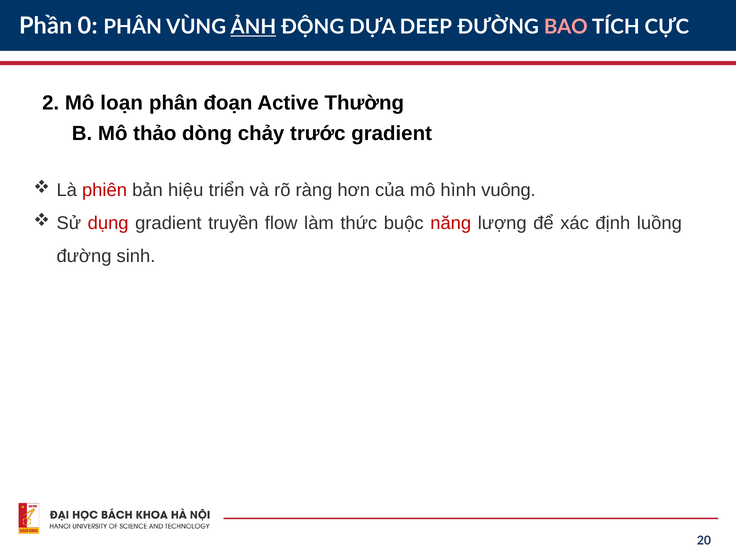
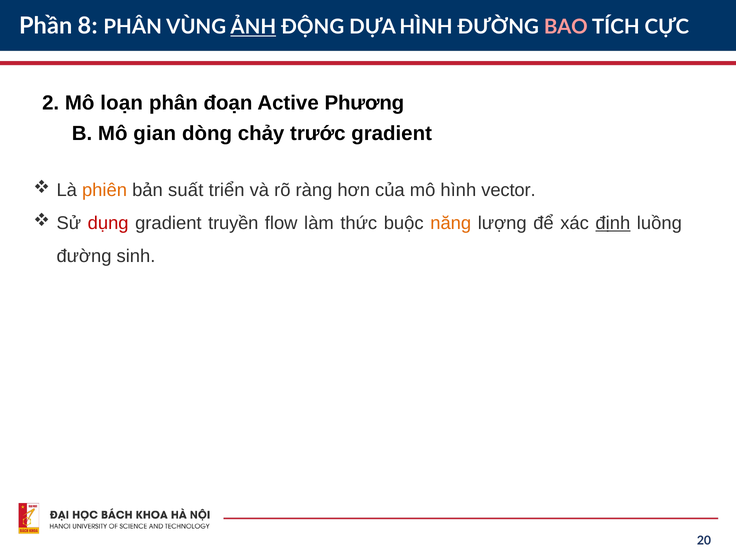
0: 0 -> 8
DỰA DEEP: DEEP -> HÌNH
Thường: Thường -> Phương
thảo: thảo -> gian
phiên colour: red -> orange
hiệu: hiệu -> suất
vuông: vuông -> vector
năng colour: red -> orange
định underline: none -> present
